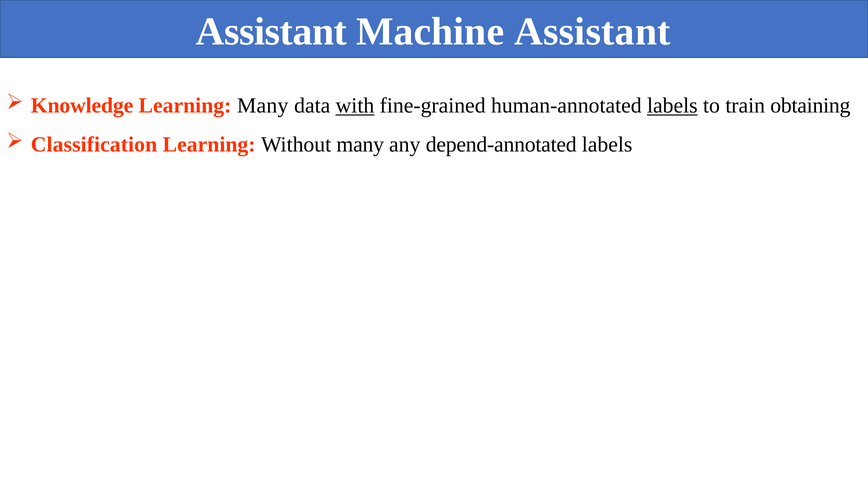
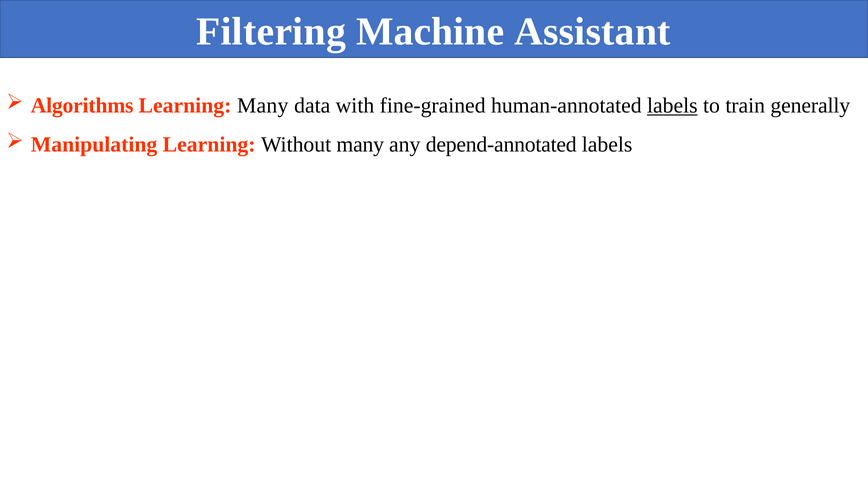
Assistant at (271, 32): Assistant -> Filtering
Knowledge: Knowledge -> Algorithms
with underline: present -> none
obtaining: obtaining -> generally
Classification: Classification -> Manipulating
